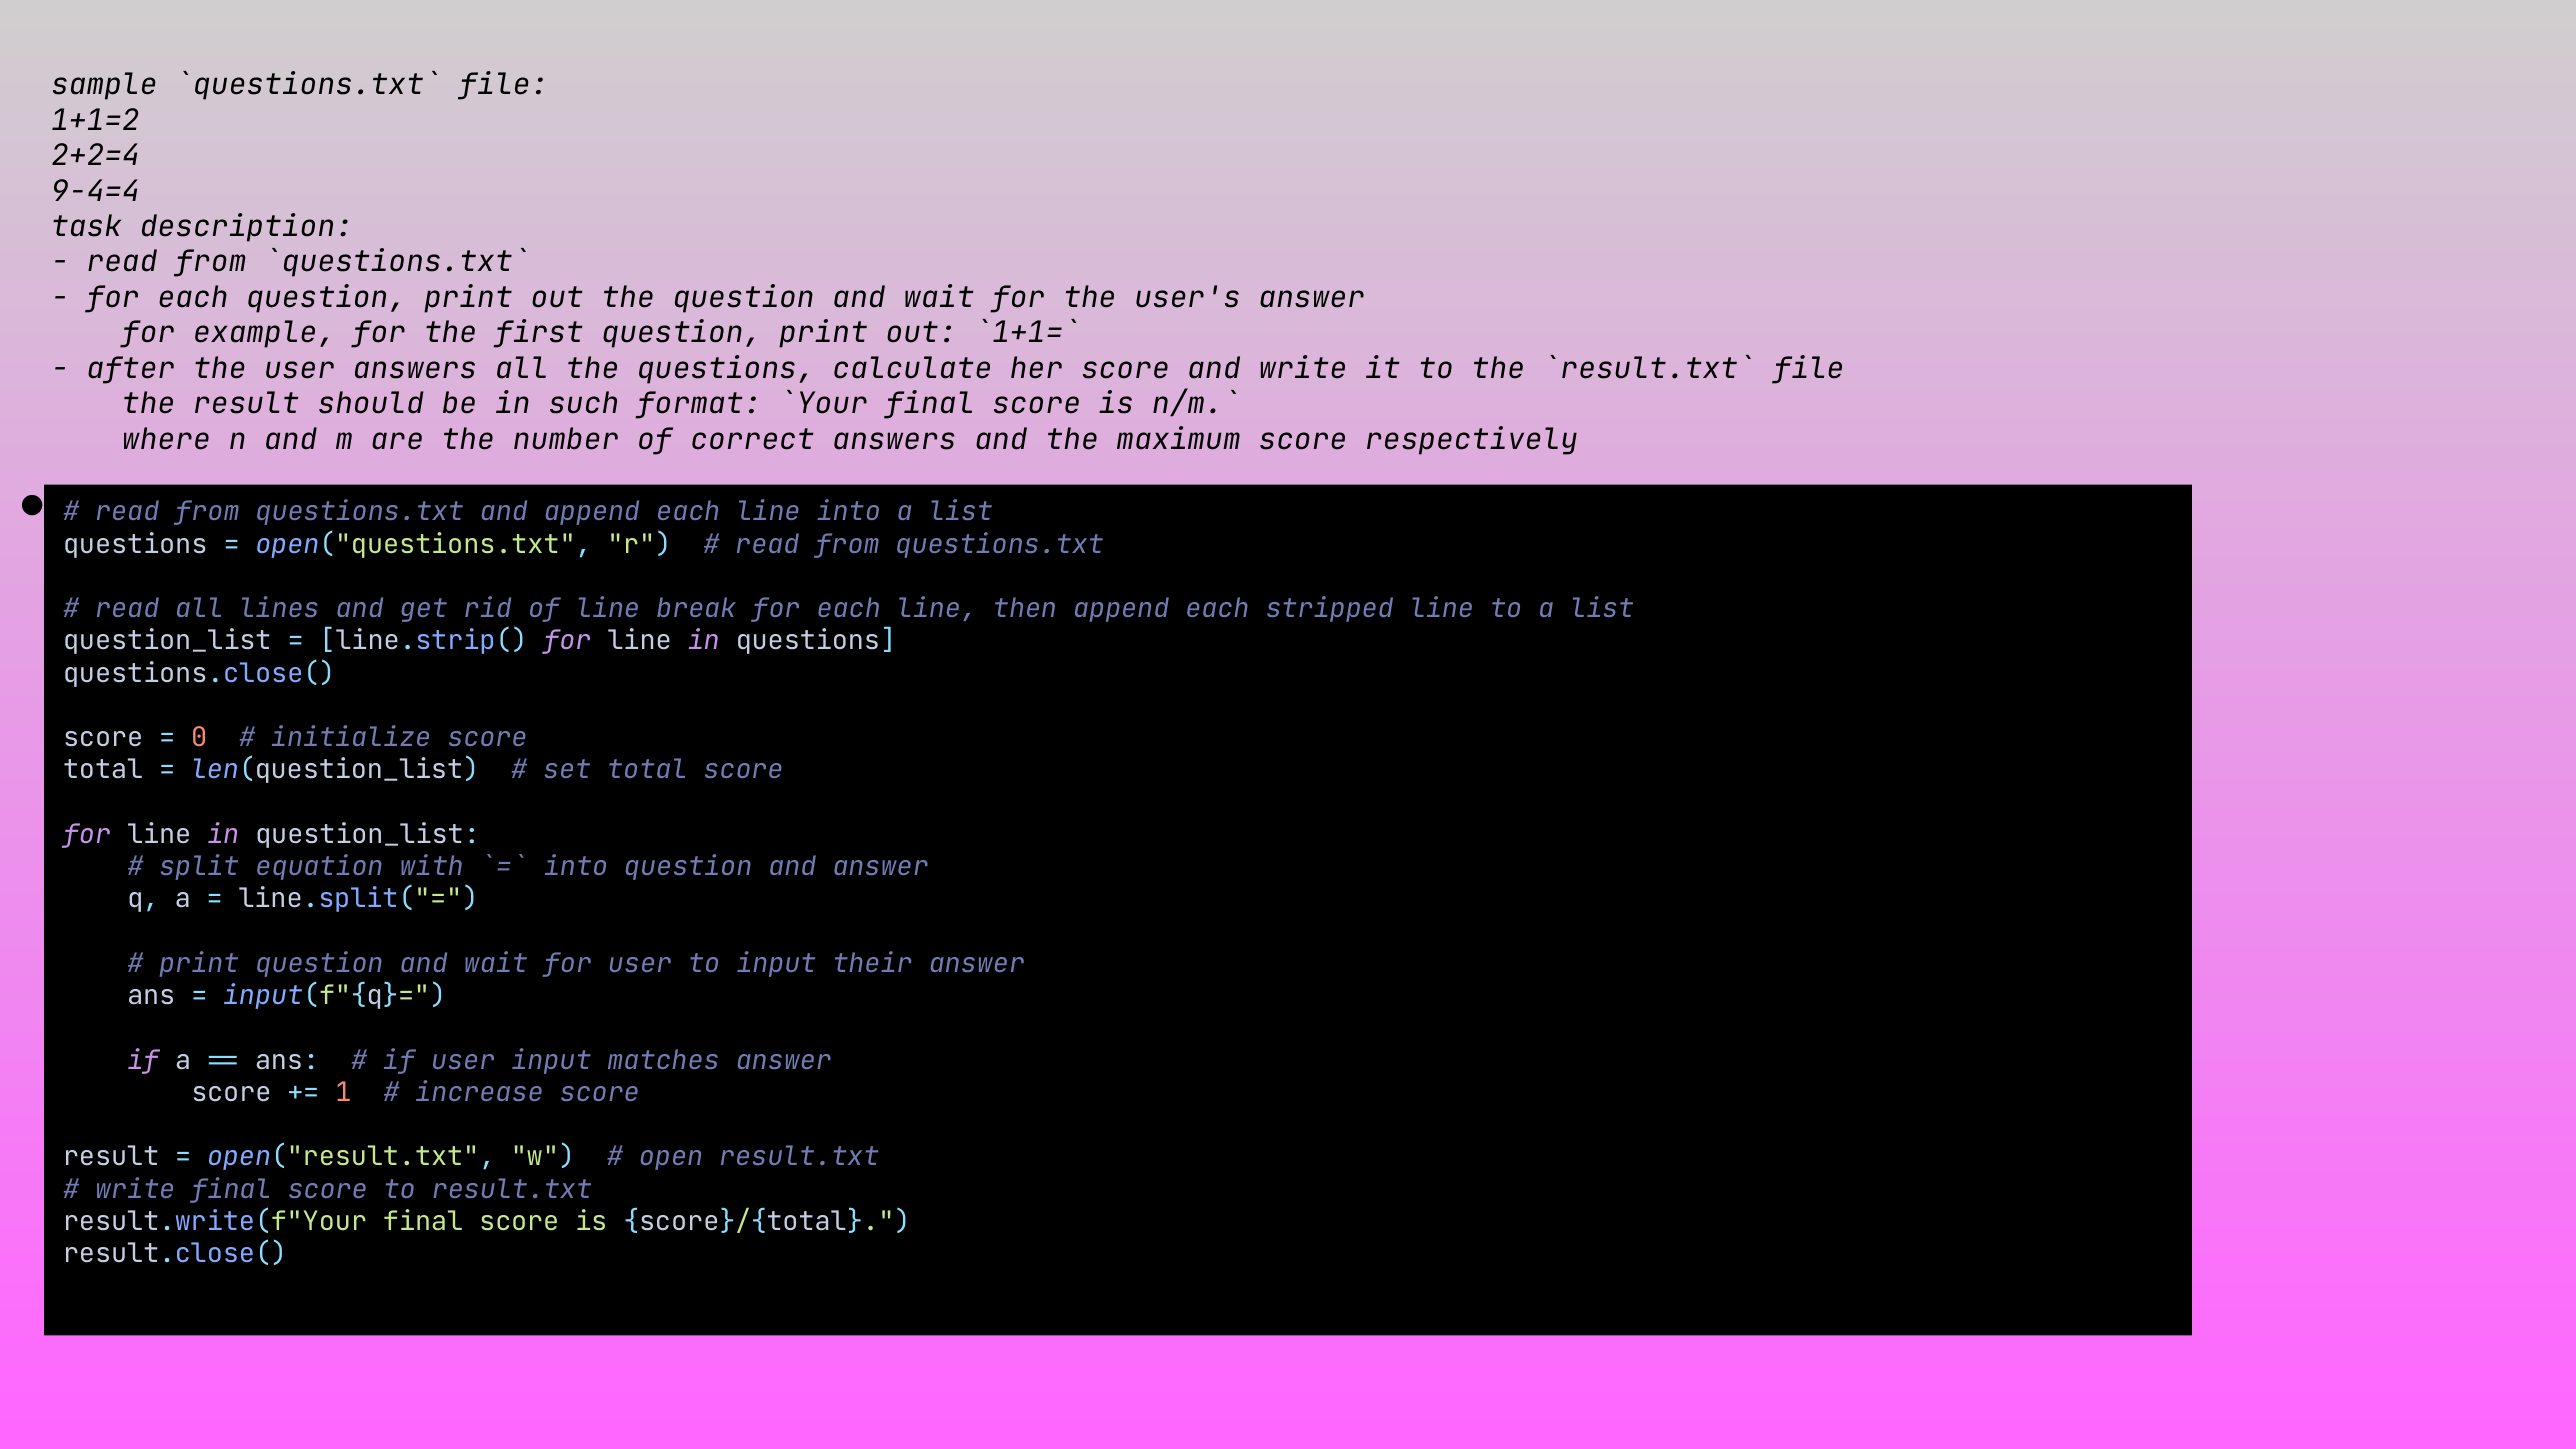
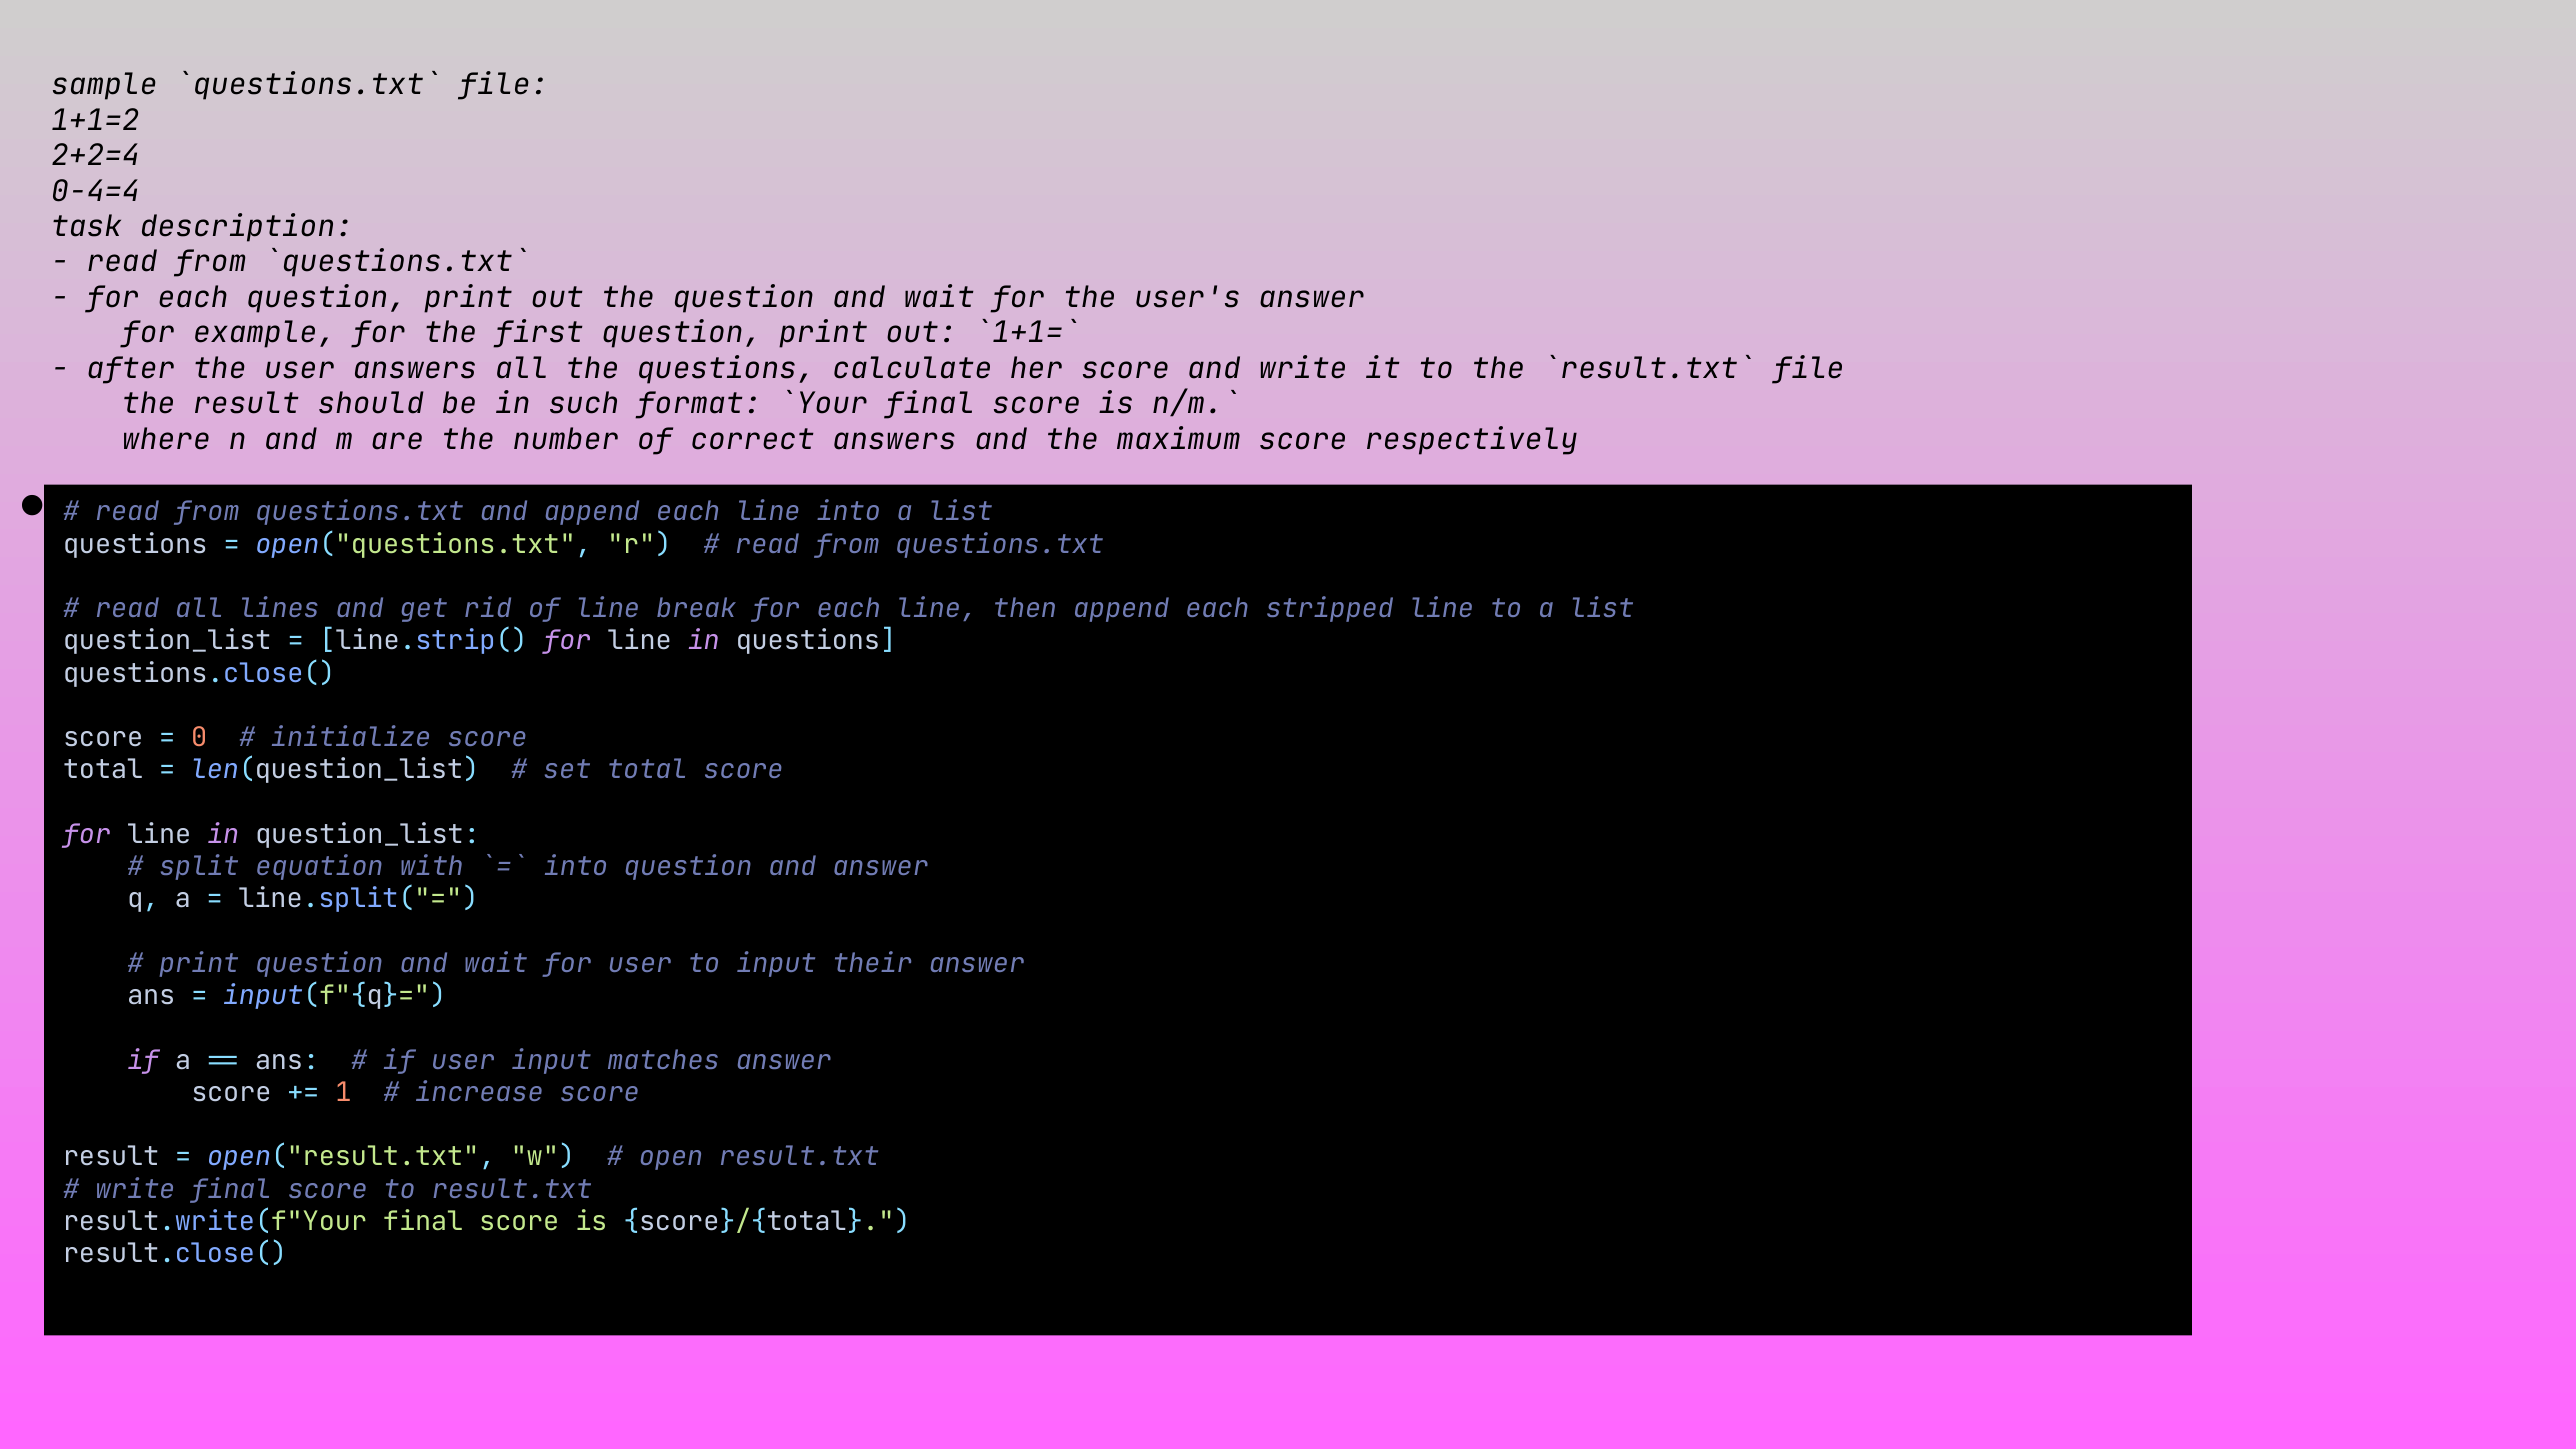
9-4=4: 9-4=4 -> 0-4=4
